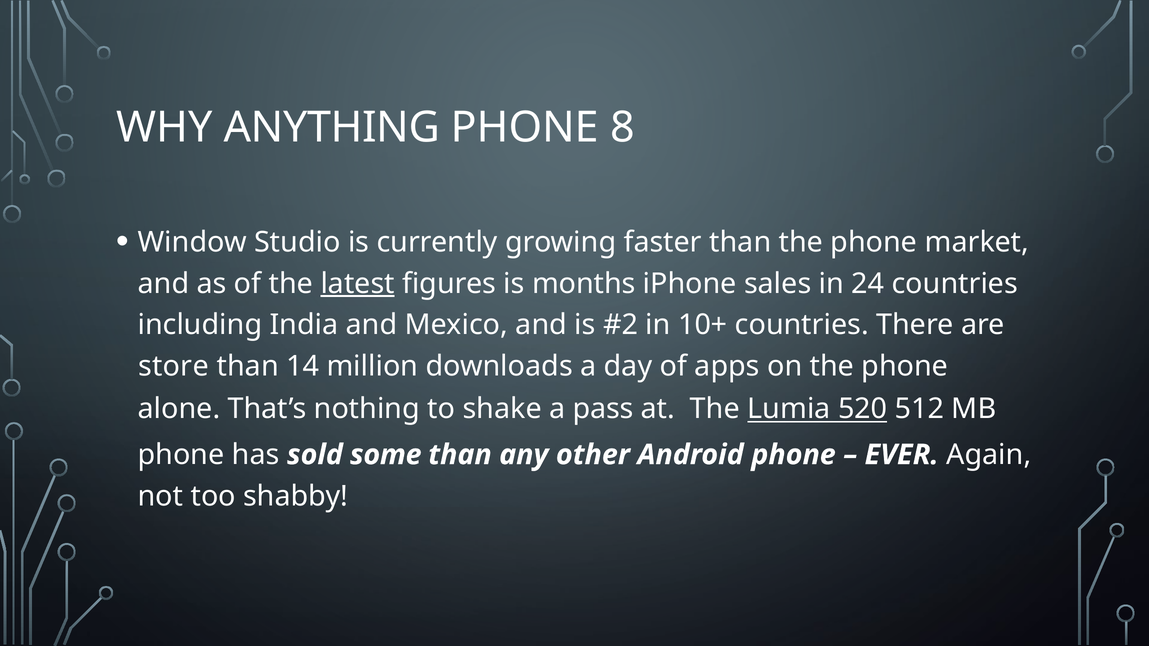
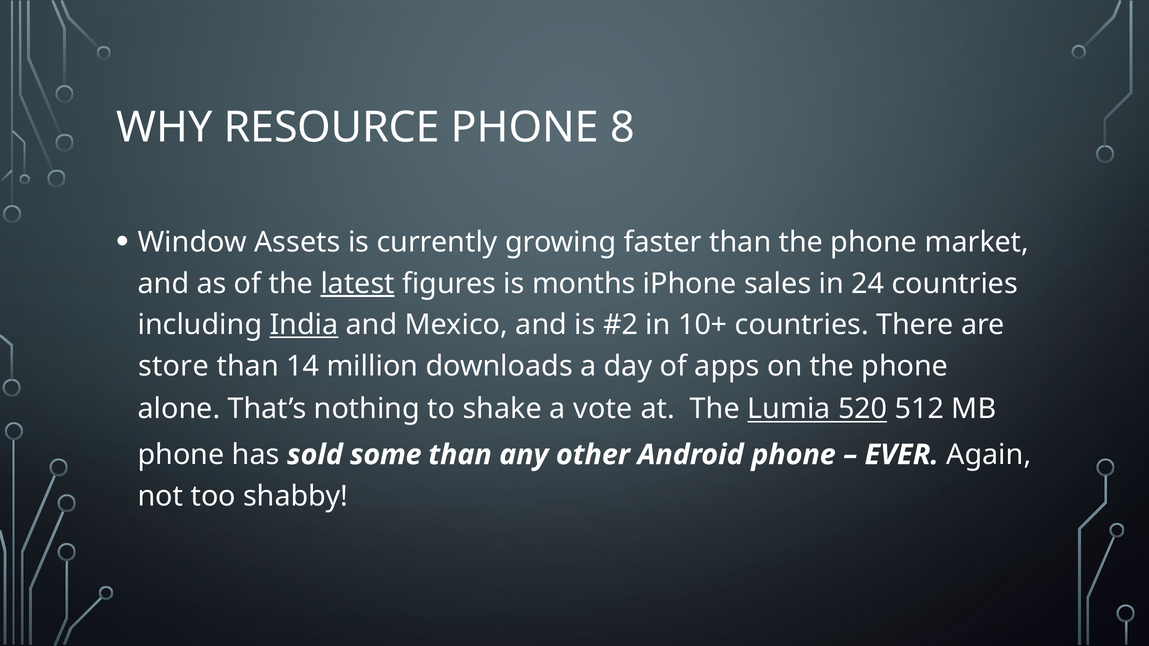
ANYTHING: ANYTHING -> RESOURCE
Studio: Studio -> Assets
India underline: none -> present
pass: pass -> vote
